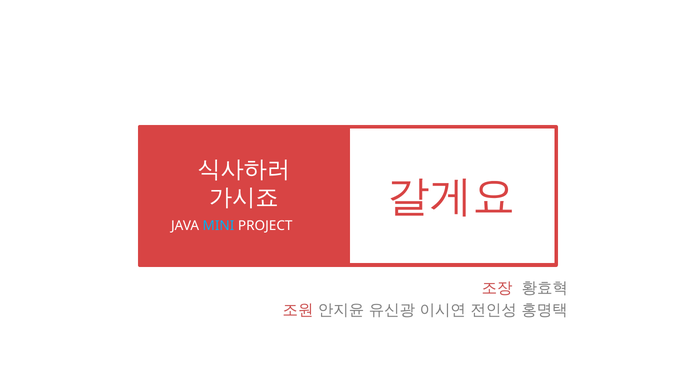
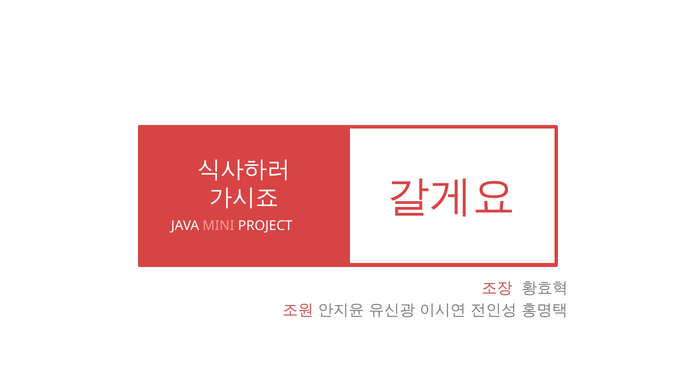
MINI colour: light blue -> pink
